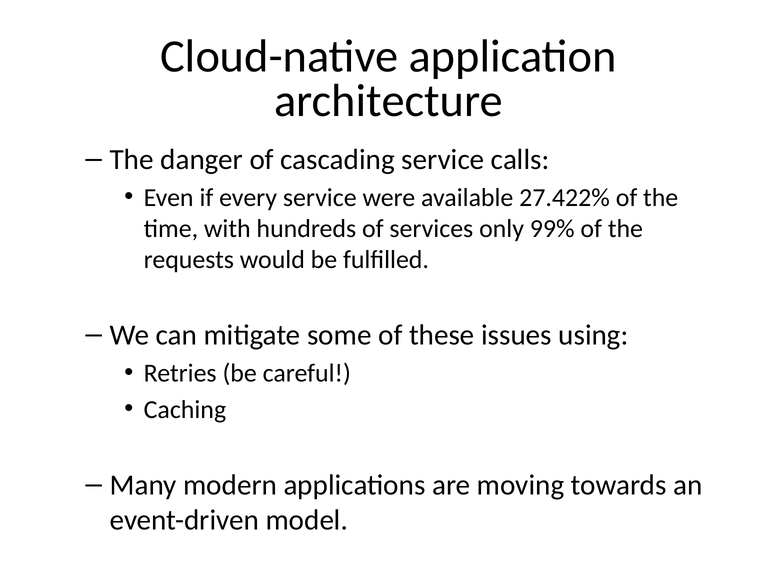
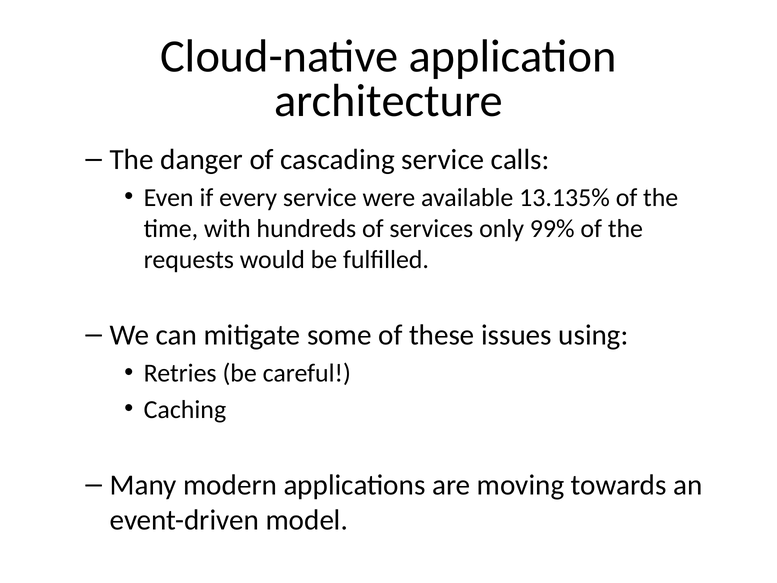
27.422%: 27.422% -> 13.135%
